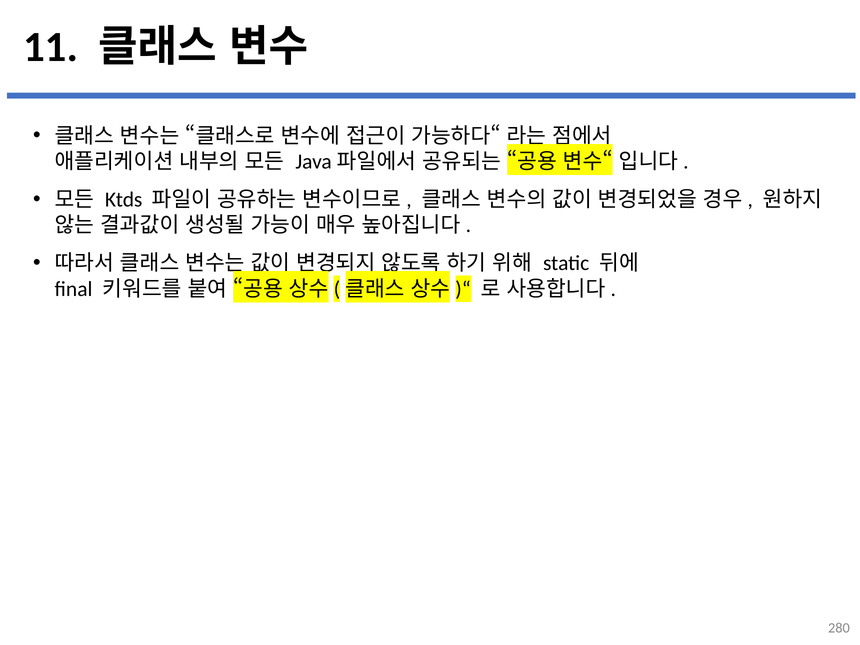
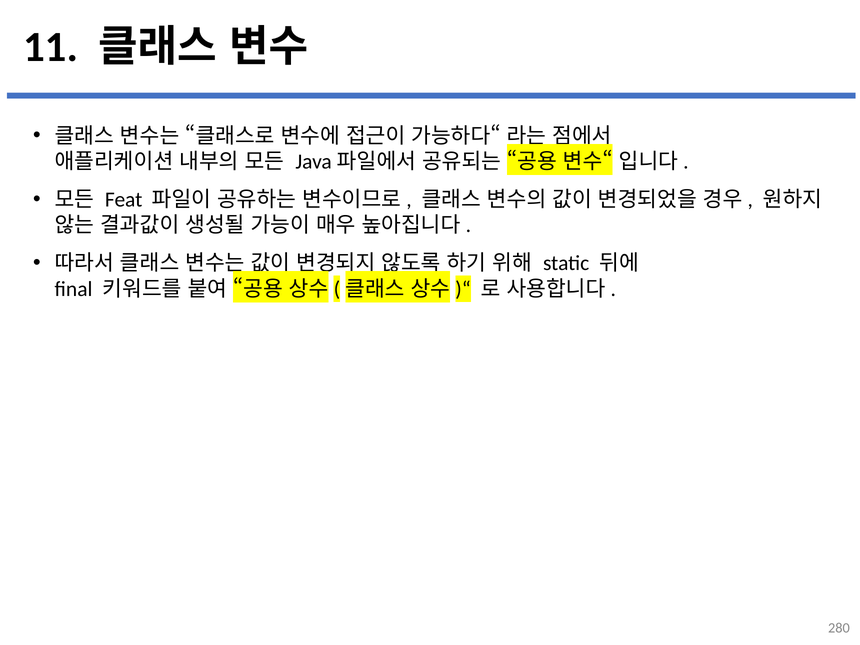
Ktds: Ktds -> Feat
